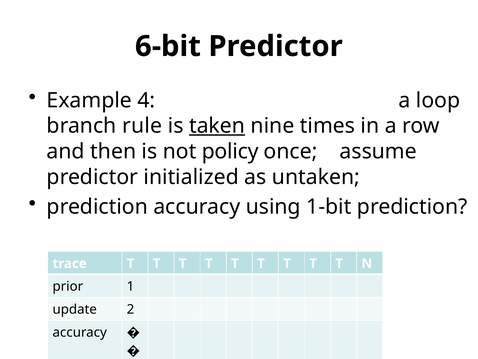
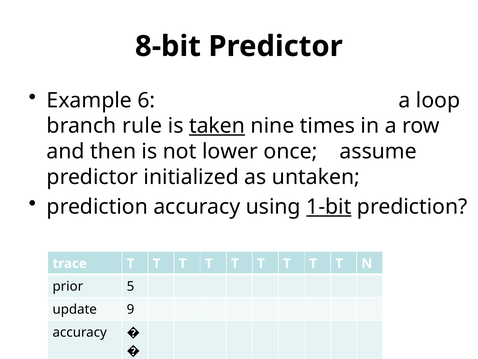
6-bit: 6-bit -> 8-bit
4: 4 -> 6
policy: policy -> lower
1-bit underline: none -> present
1: 1 -> 5
2: 2 -> 9
